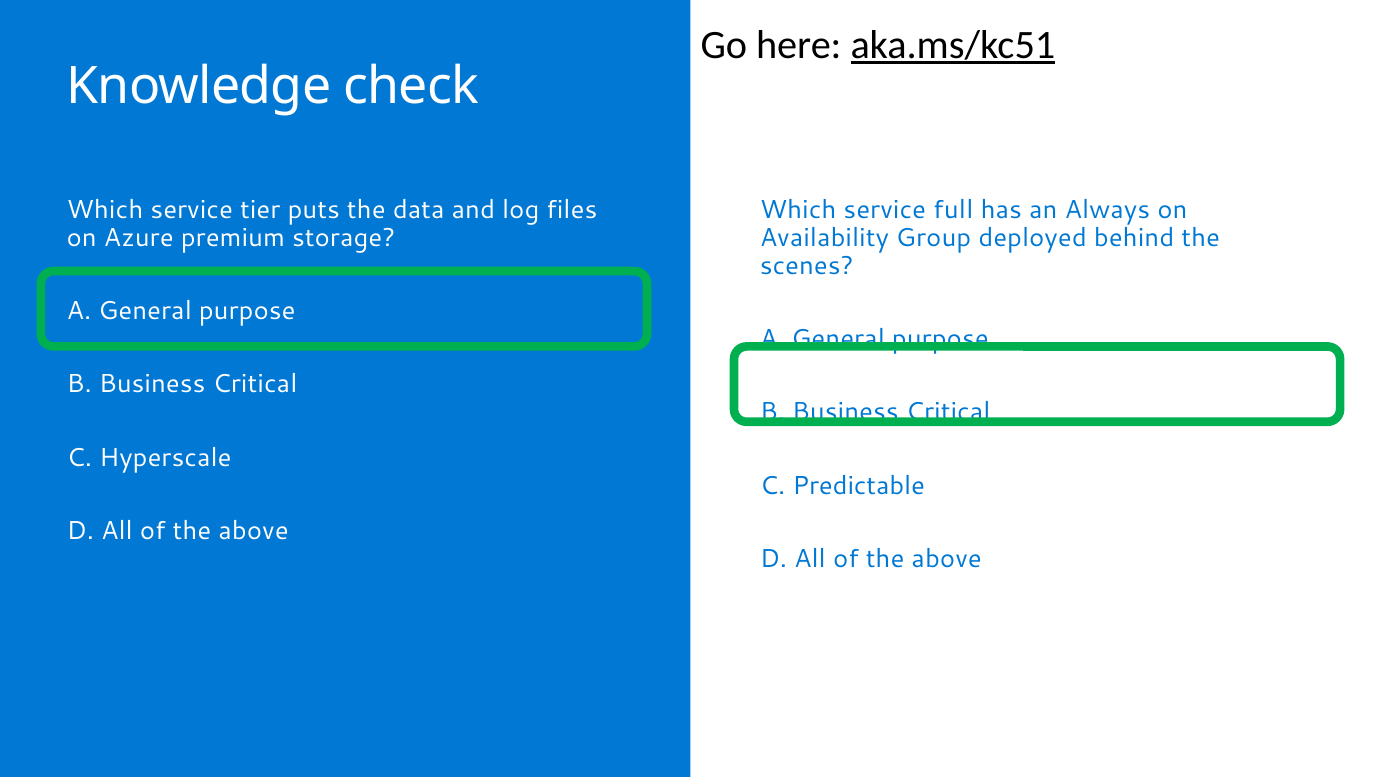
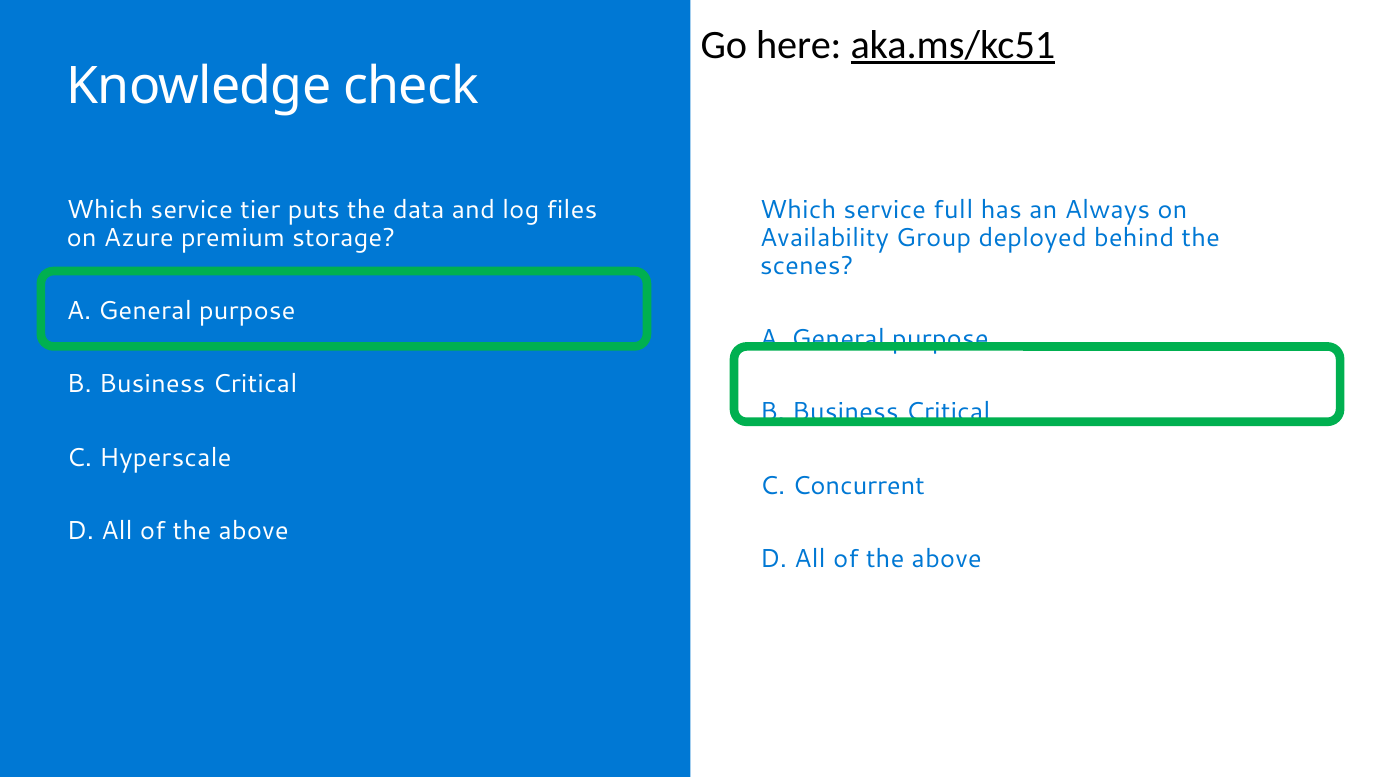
Predictable: Predictable -> Concurrent
